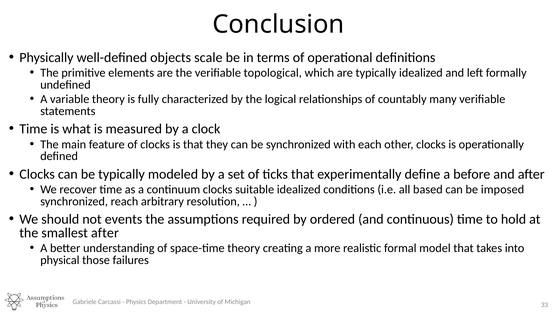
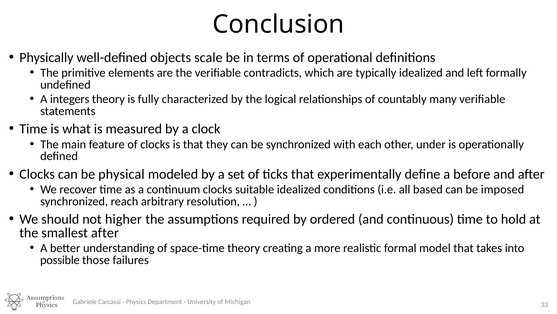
topological: topological -> contradicts
variable: variable -> integers
other clocks: clocks -> under
be typically: typically -> physical
events: events -> higher
physical: physical -> possible
